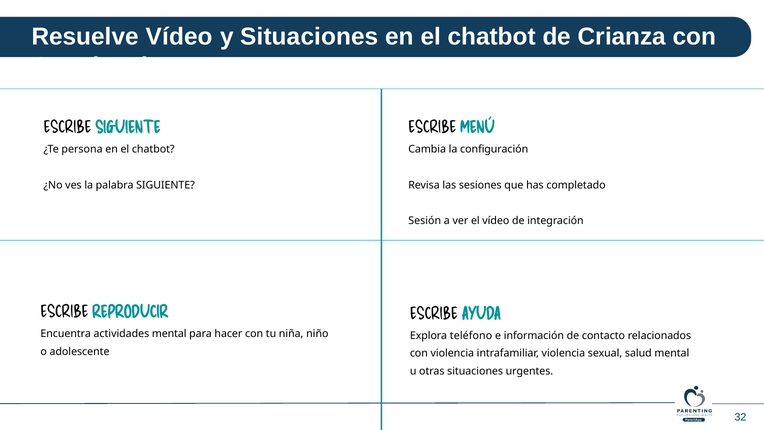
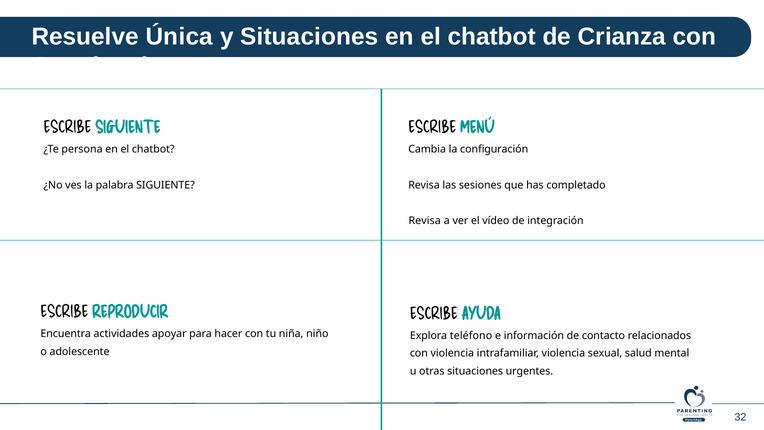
Resuelve Vídeo: Vídeo -> Única
Sesión at (425, 221): Sesión -> Revisa
actividades mental: mental -> apoyar
